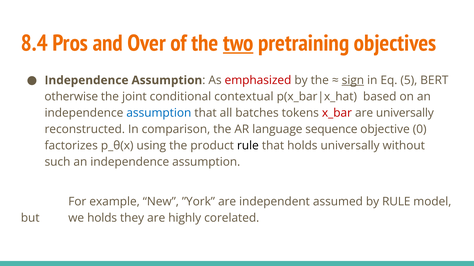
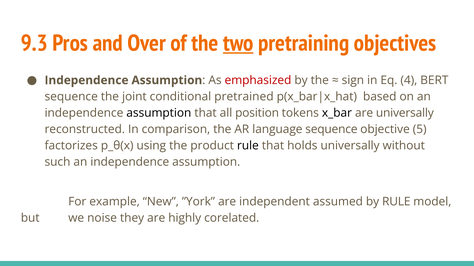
8.4: 8.4 -> 9.3
sign underline: present -> none
5: 5 -> 4
otherwise at (71, 97): otherwise -> sequence
contextual: contextual -> pretrained
assumption at (159, 113) colour: blue -> black
batches: batches -> position
x_bar colour: red -> black
0: 0 -> 5
we holds: holds -> noise
